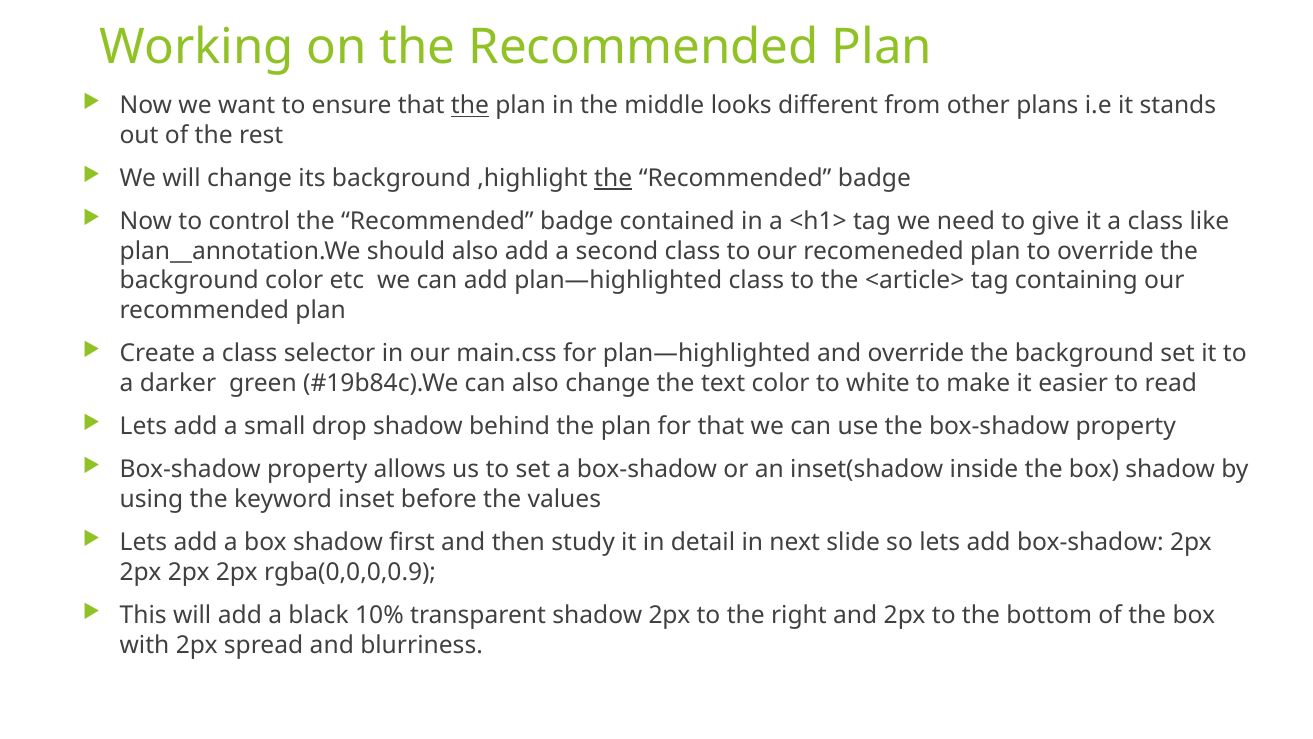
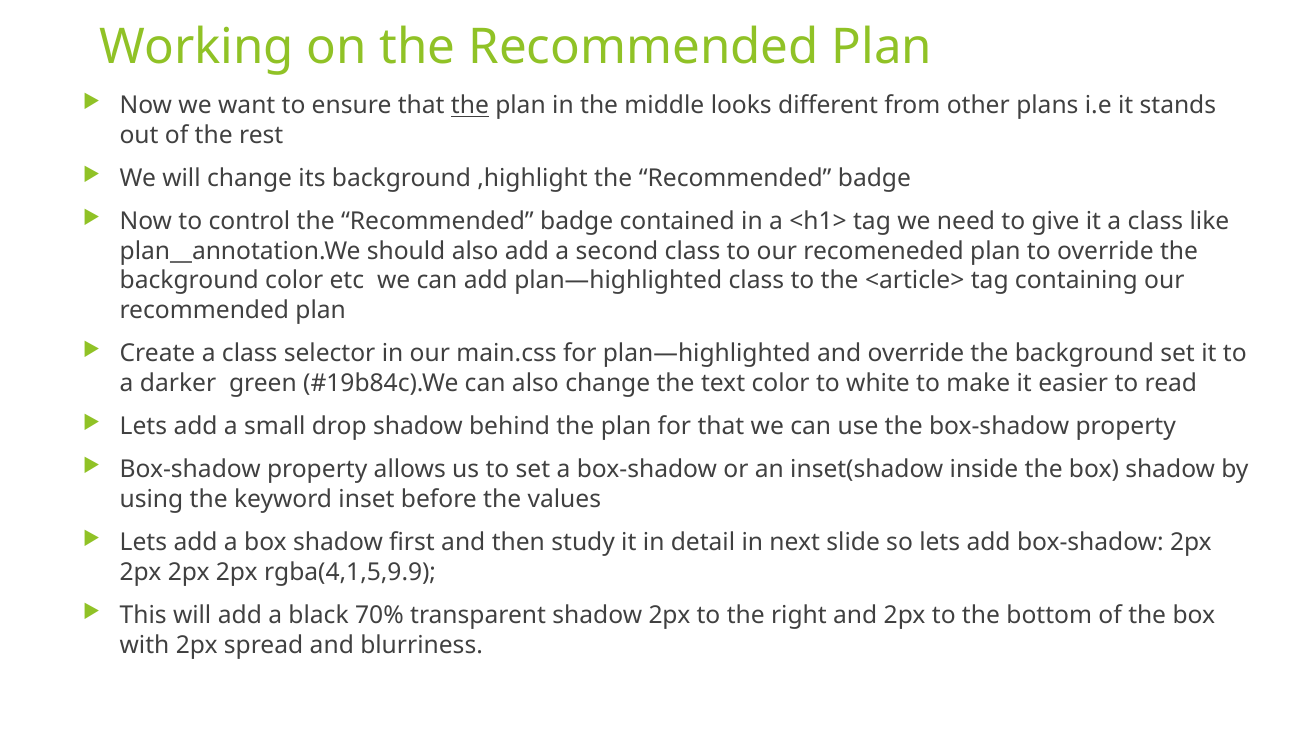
the at (613, 178) underline: present -> none
rgba(0,0,0,0.9: rgba(0,0,0,0.9 -> rgba(4,1,5,9.9
10%: 10% -> 70%
